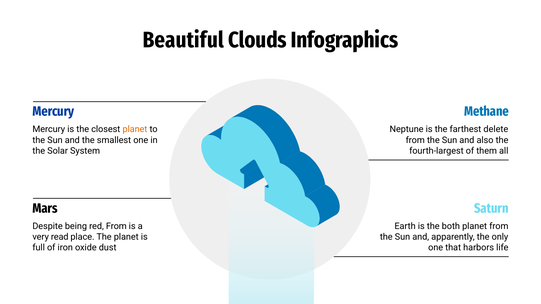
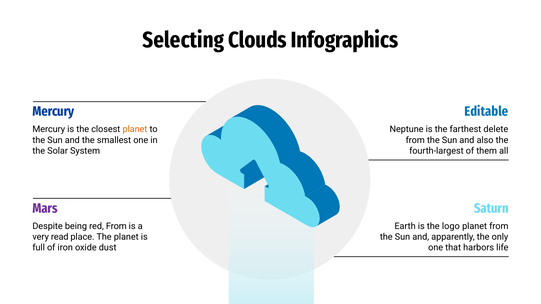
Beautiful: Beautiful -> Selecting
Methane: Methane -> Editable
Mars colour: black -> purple
both: both -> logo
